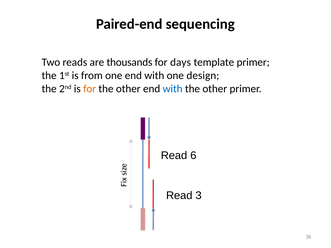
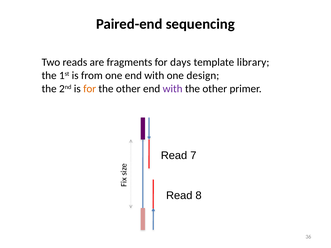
thousands: thousands -> fragments
template primer: primer -> library
with at (173, 89) colour: blue -> purple
6: 6 -> 7
3: 3 -> 8
